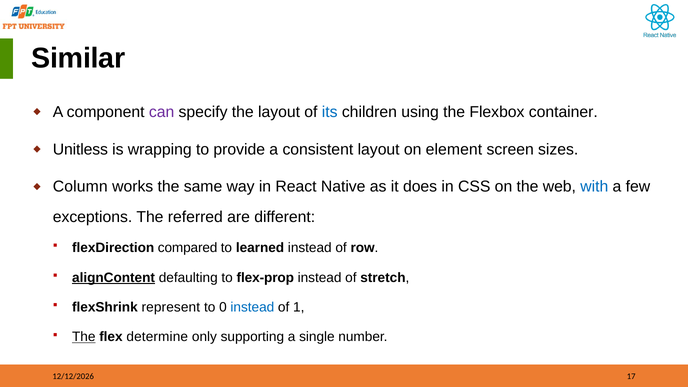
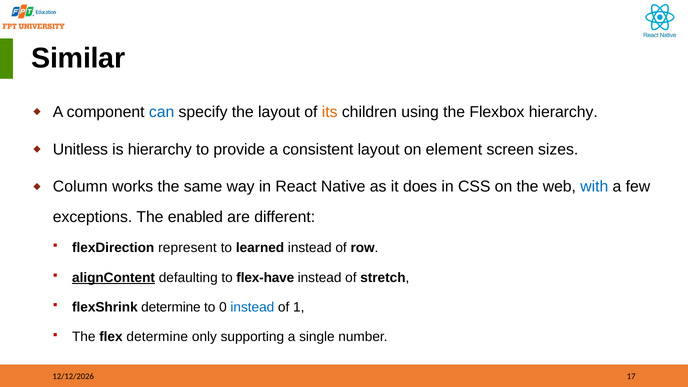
can colour: purple -> blue
its colour: blue -> orange
Flexbox container: container -> hierarchy
is wrapping: wrapping -> hierarchy
referred: referred -> enabled
compared: compared -> represent
flex-prop: flex-prop -> flex-have
flexShrink represent: represent -> determine
The at (84, 337) underline: present -> none
